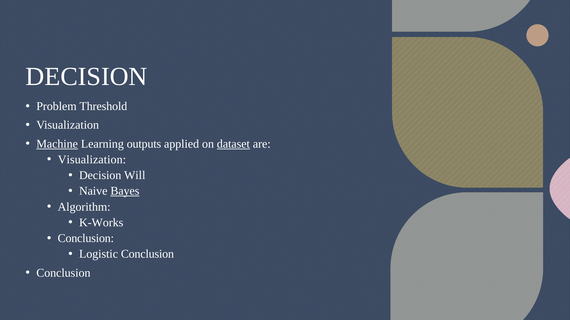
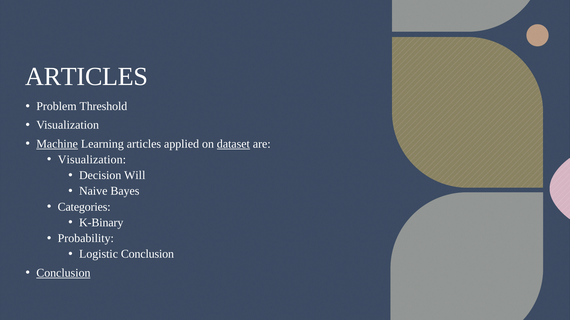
DECISION at (87, 77): DECISION -> ARTICLES
Learning outputs: outputs -> articles
Bayes underline: present -> none
Algorithm: Algorithm -> Categories
K-Works: K-Works -> K-Binary
Conclusion at (86, 239): Conclusion -> Probability
Conclusion at (63, 273) underline: none -> present
